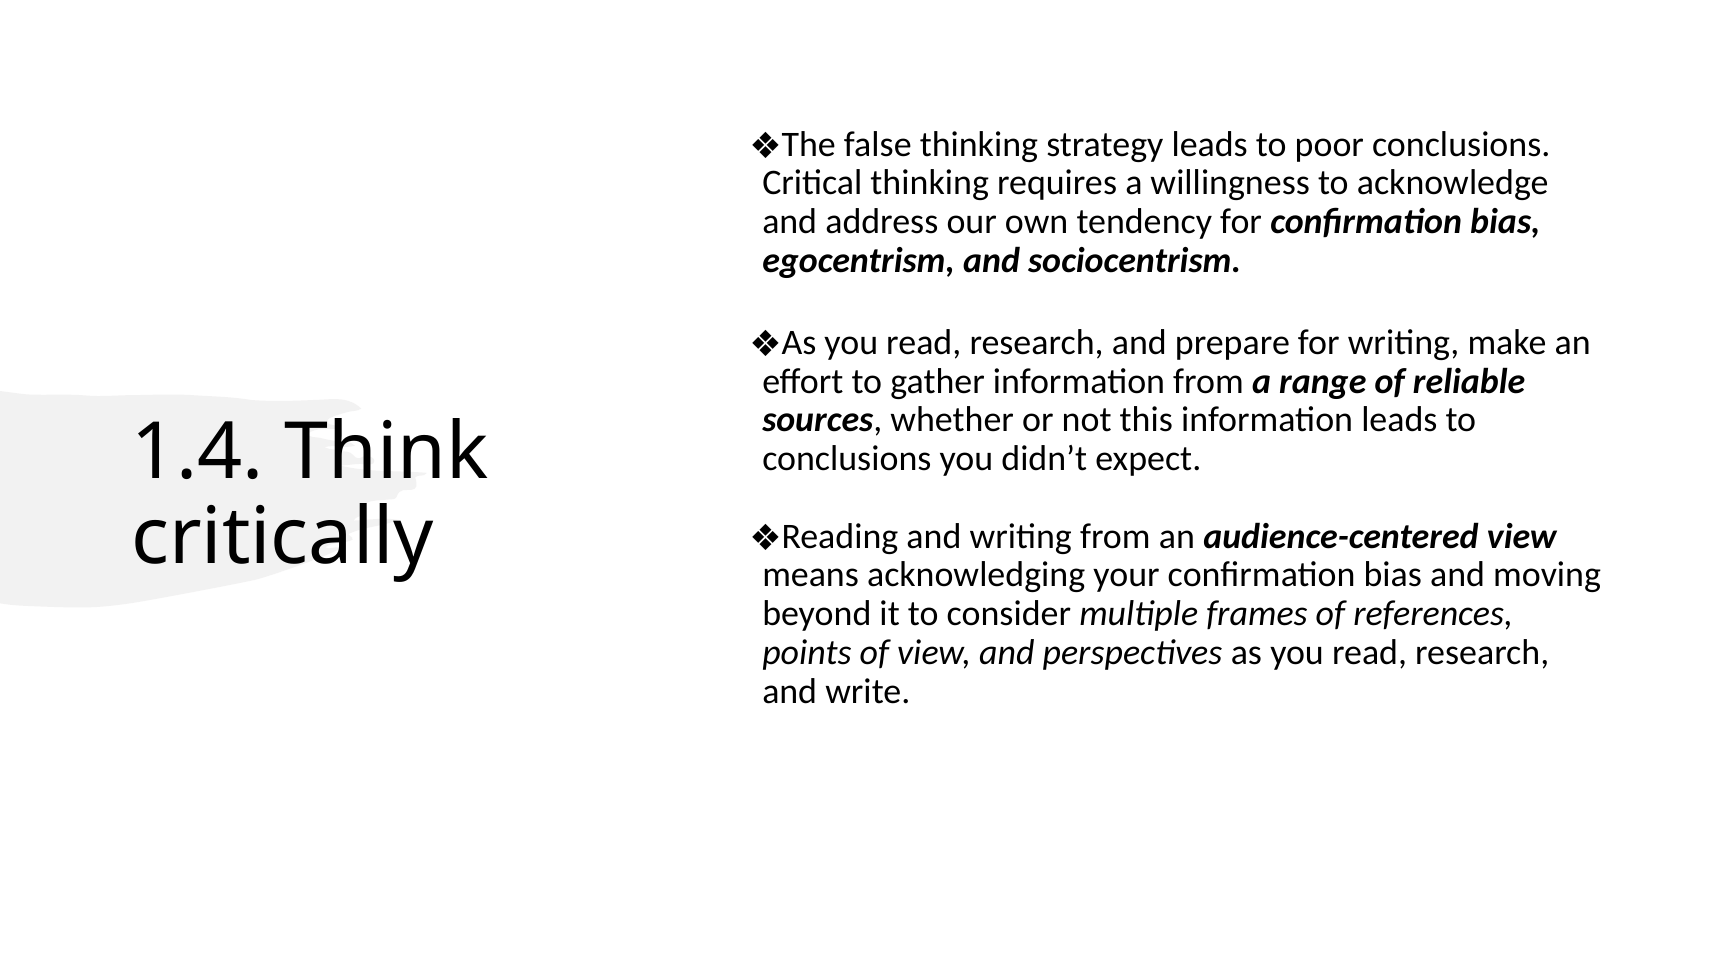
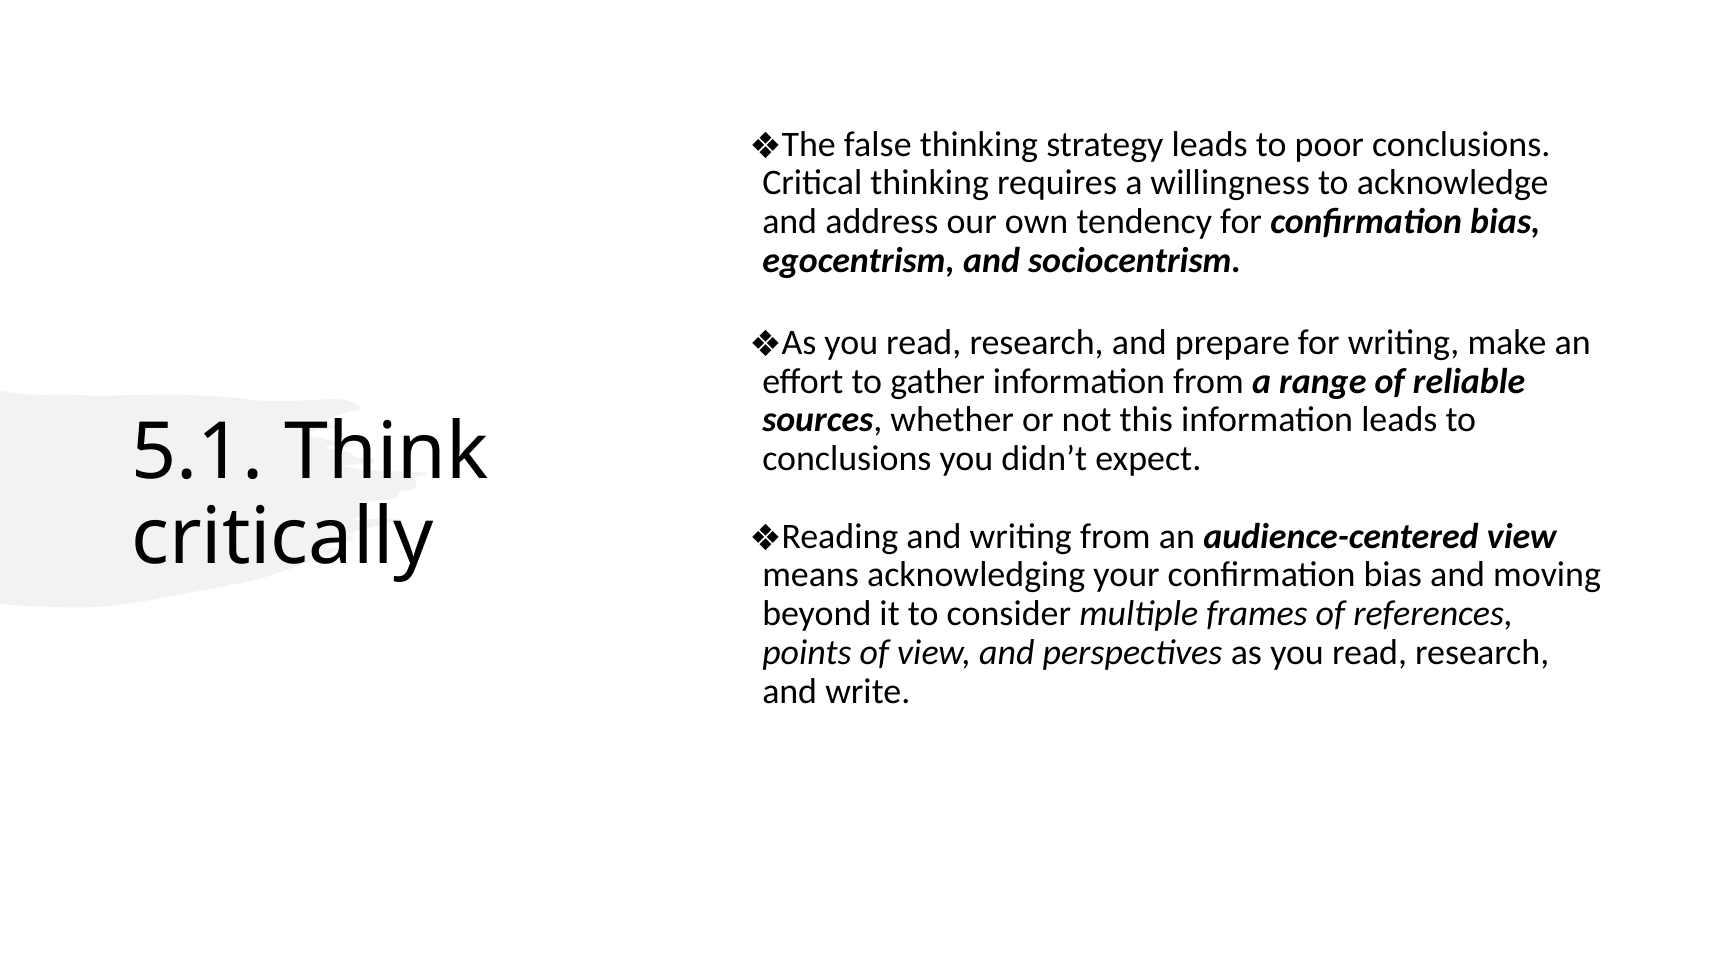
1.4: 1.4 -> 5.1
